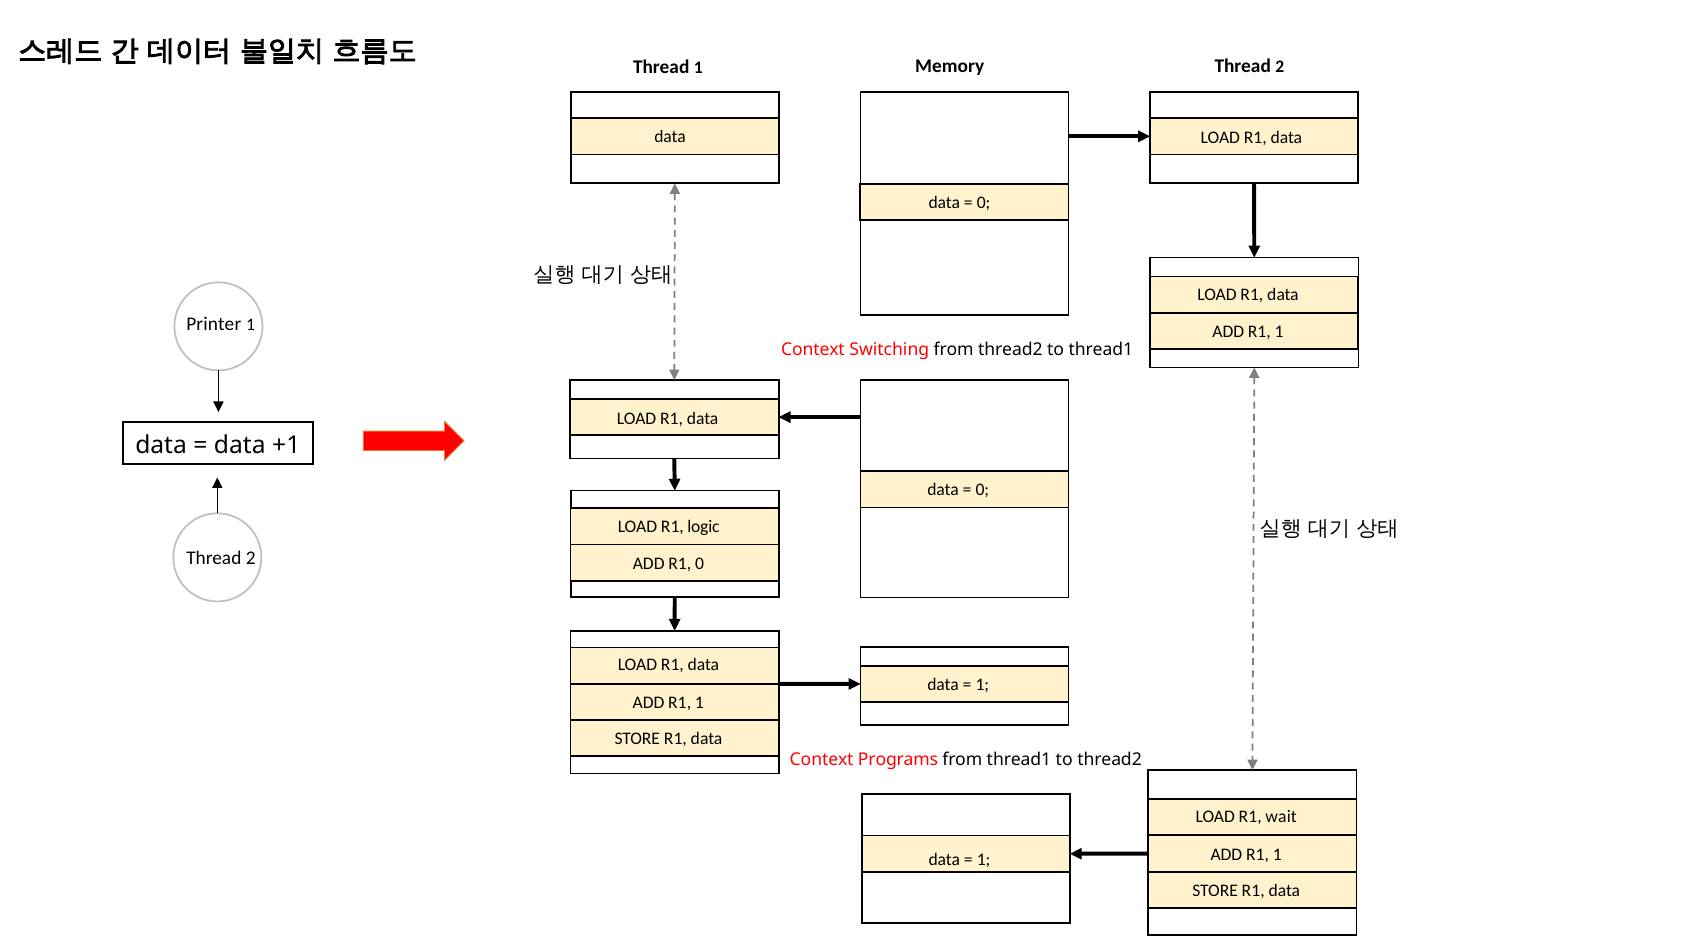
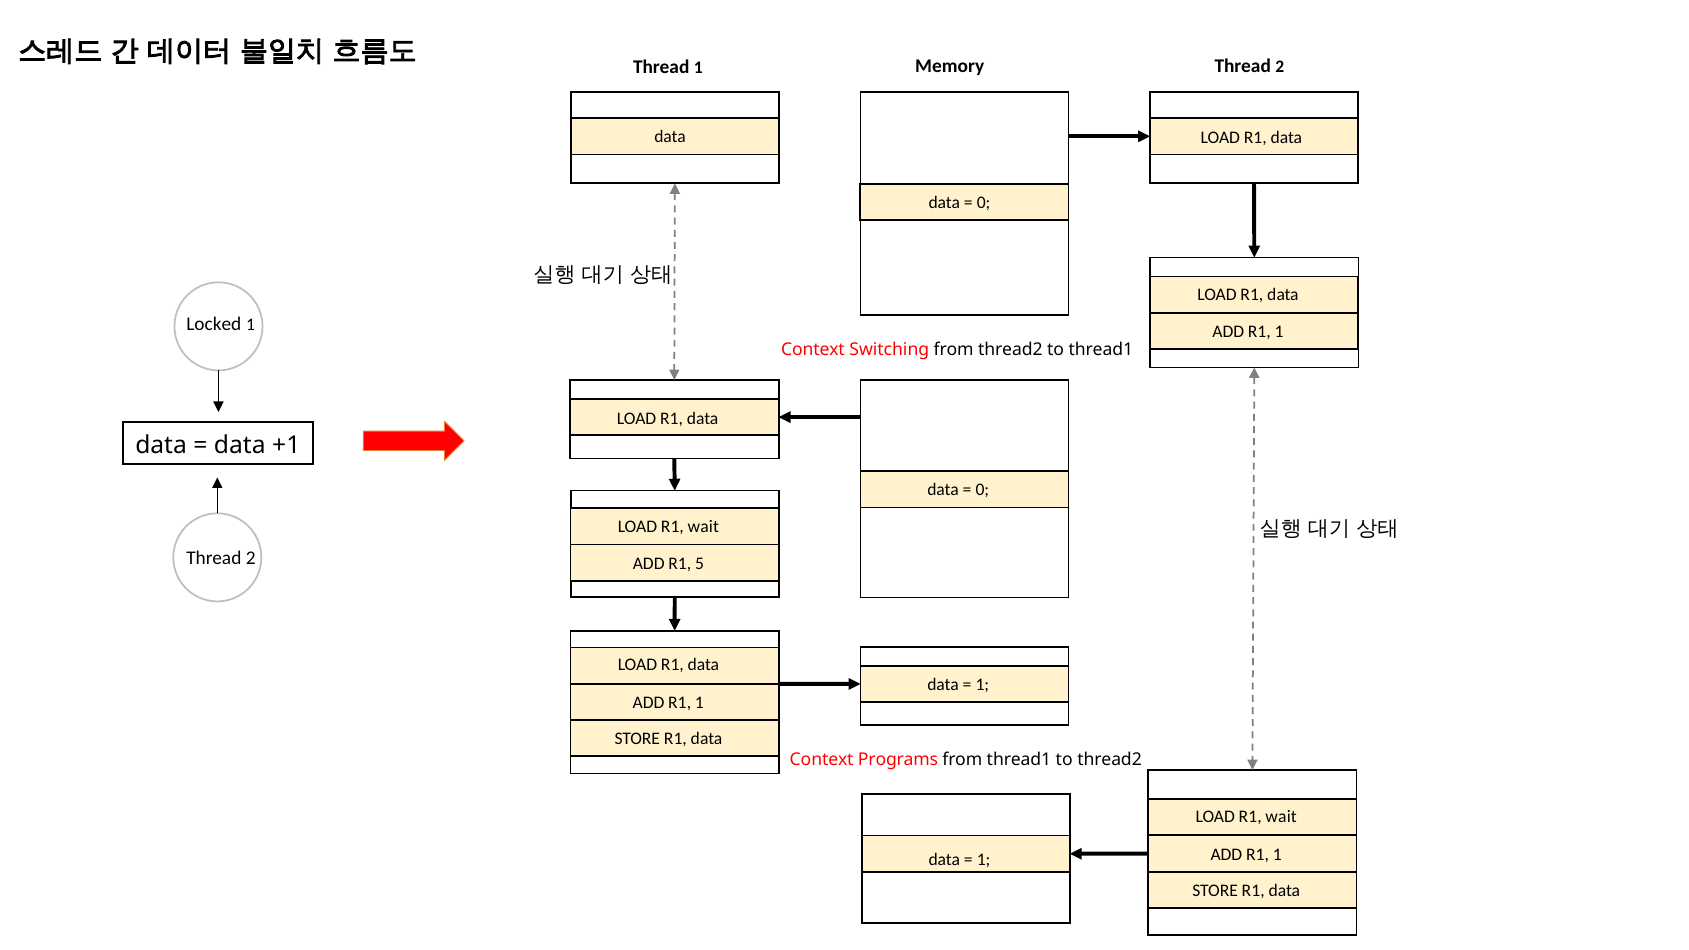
Printer: Printer -> Locked
logic at (703, 527): logic -> wait
R1 0: 0 -> 5
